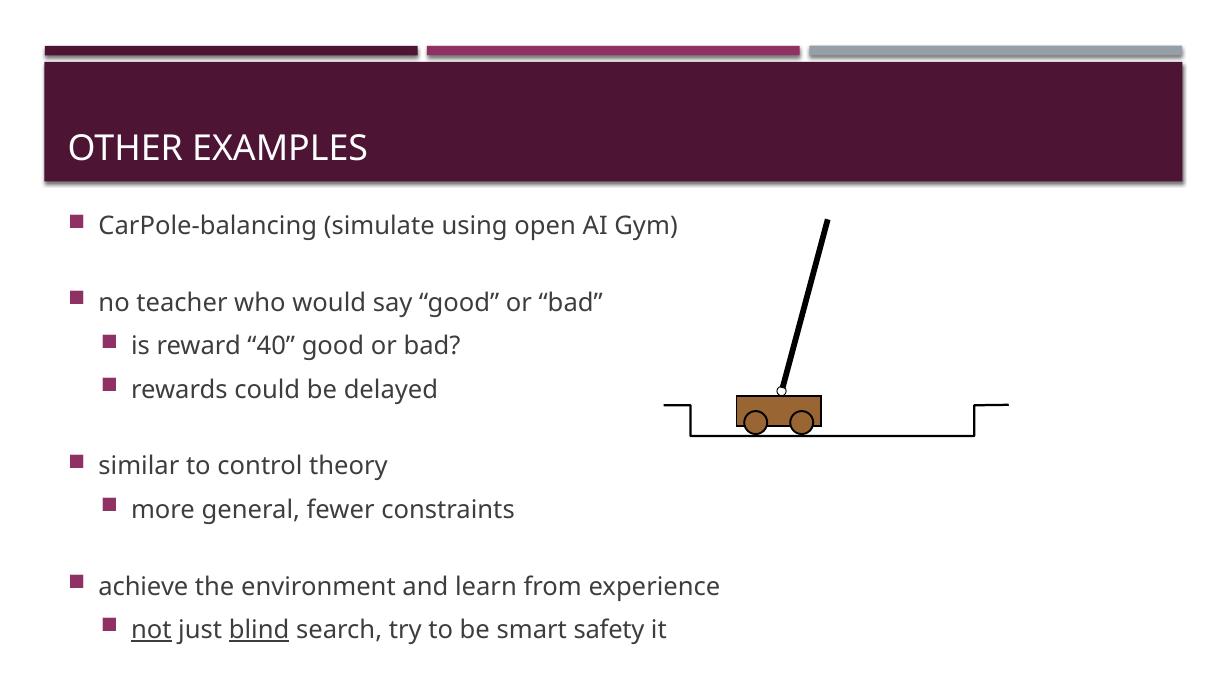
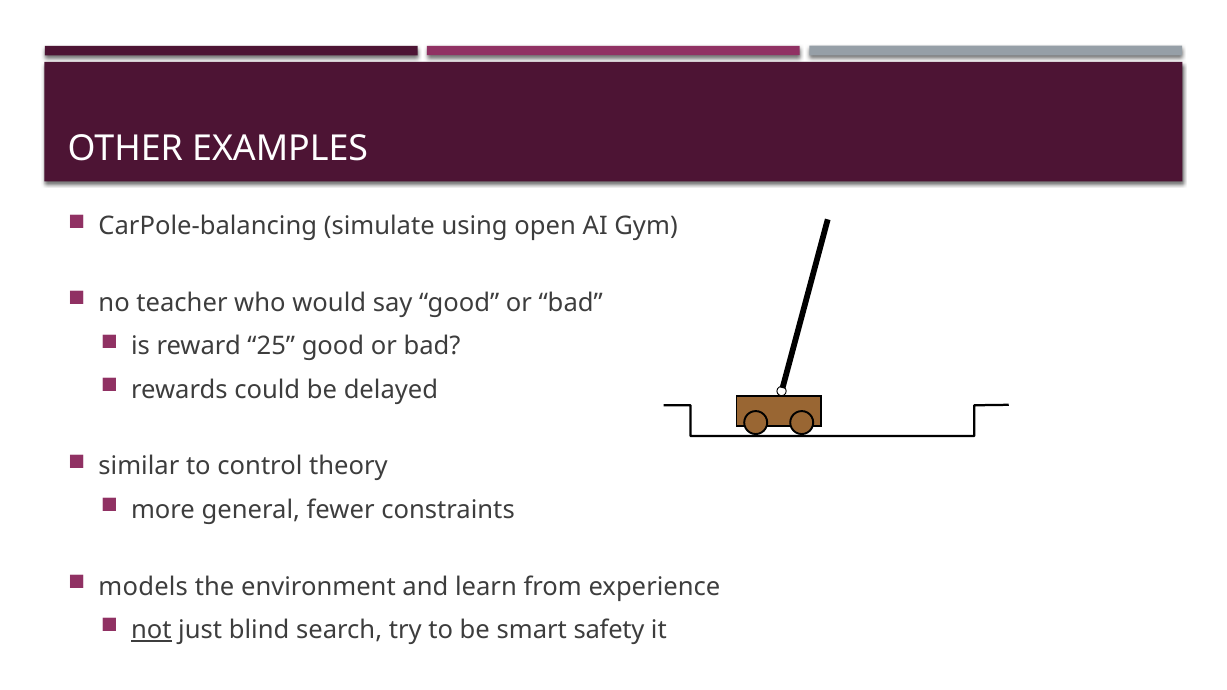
40: 40 -> 25
achieve: achieve -> models
blind underline: present -> none
